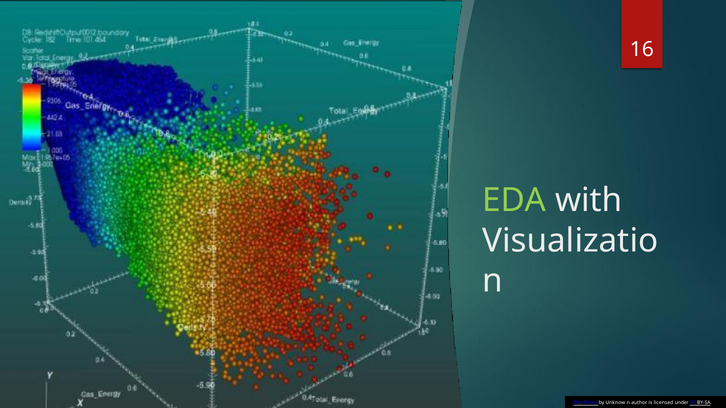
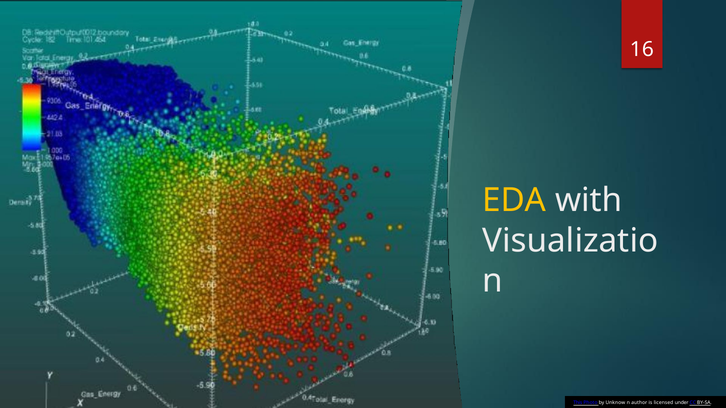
EDA colour: light green -> yellow
